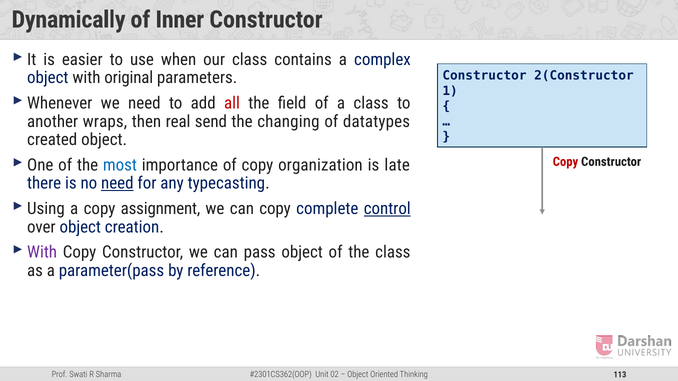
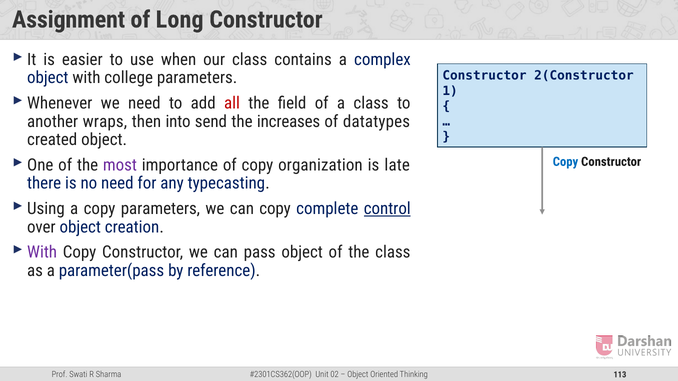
Dynamically: Dynamically -> Assignment
Inner: Inner -> Long
original: original -> college
real: real -> into
changing: changing -> increases
most colour: blue -> purple
Copy at (565, 162) colour: red -> blue
need at (117, 184) underline: present -> none
copy assignment: assignment -> parameters
